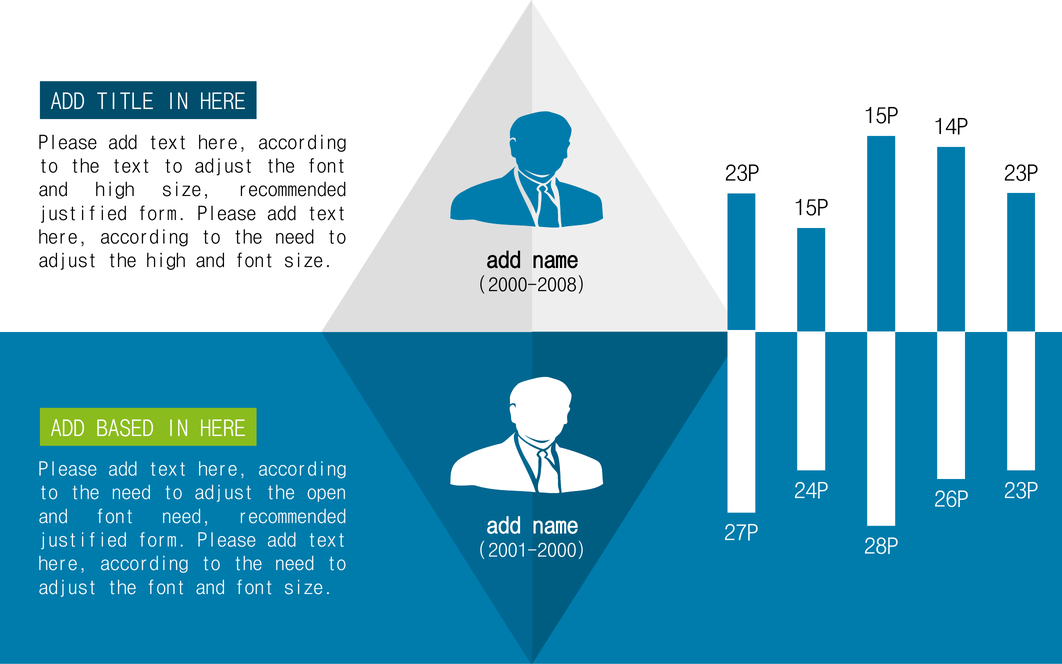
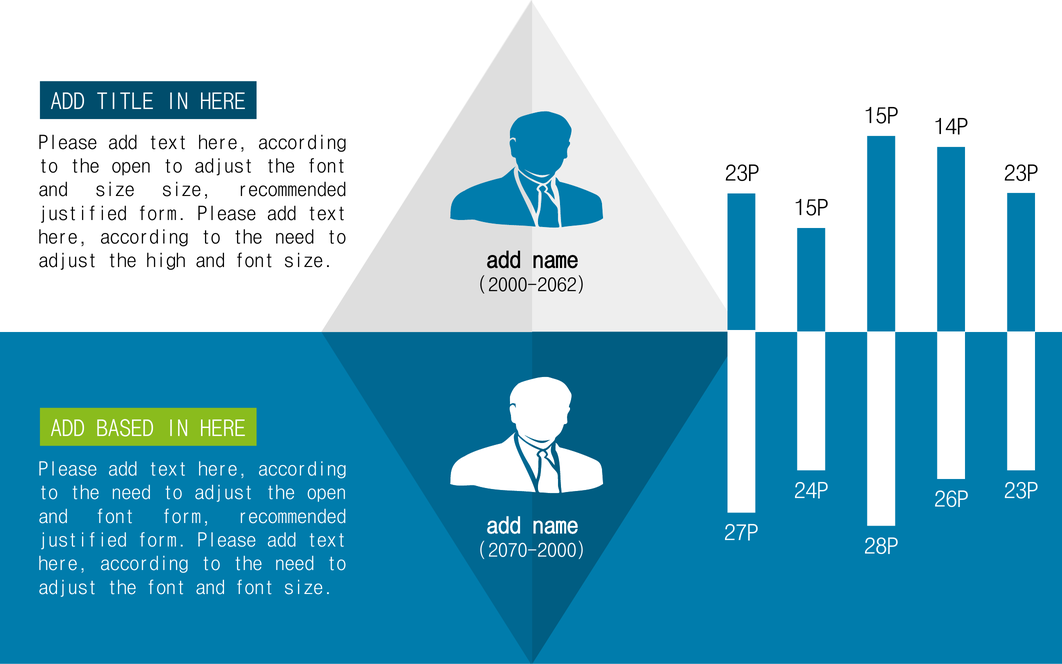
to the text: text -> open
and high: high -> size
2000-2008: 2000-2008 -> 2000-2062
font need: need -> form
2001-2000: 2001-2000 -> 2070-2000
